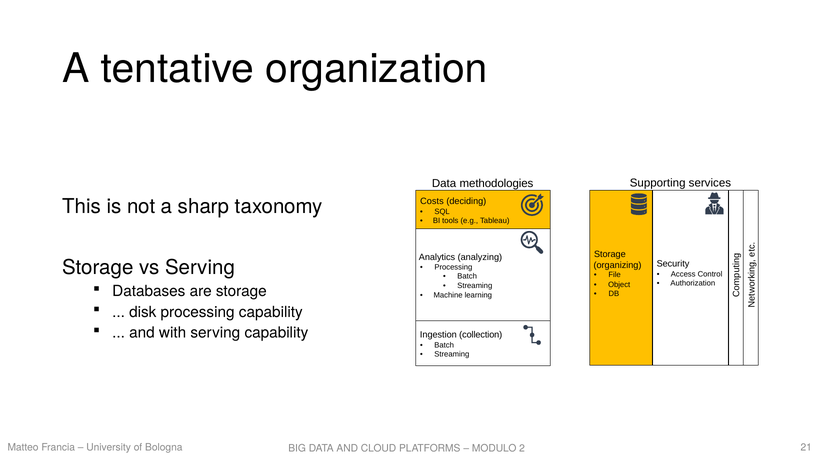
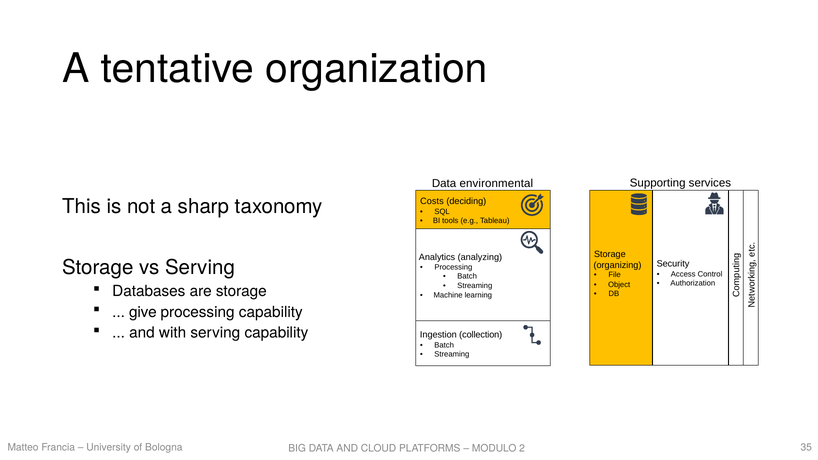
methodologies: methodologies -> environmental
disk: disk -> give
21: 21 -> 35
